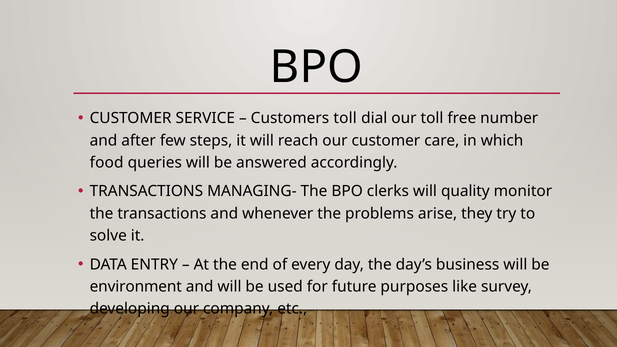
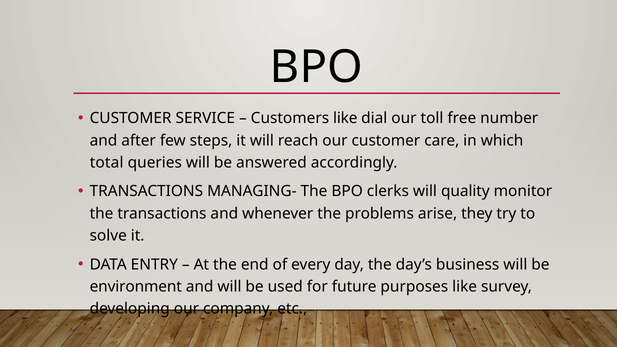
Customers toll: toll -> like
food: food -> total
